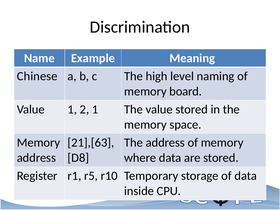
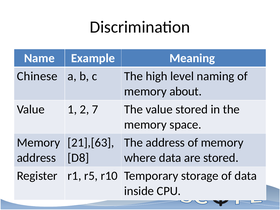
board: board -> about
2 1: 1 -> 7
